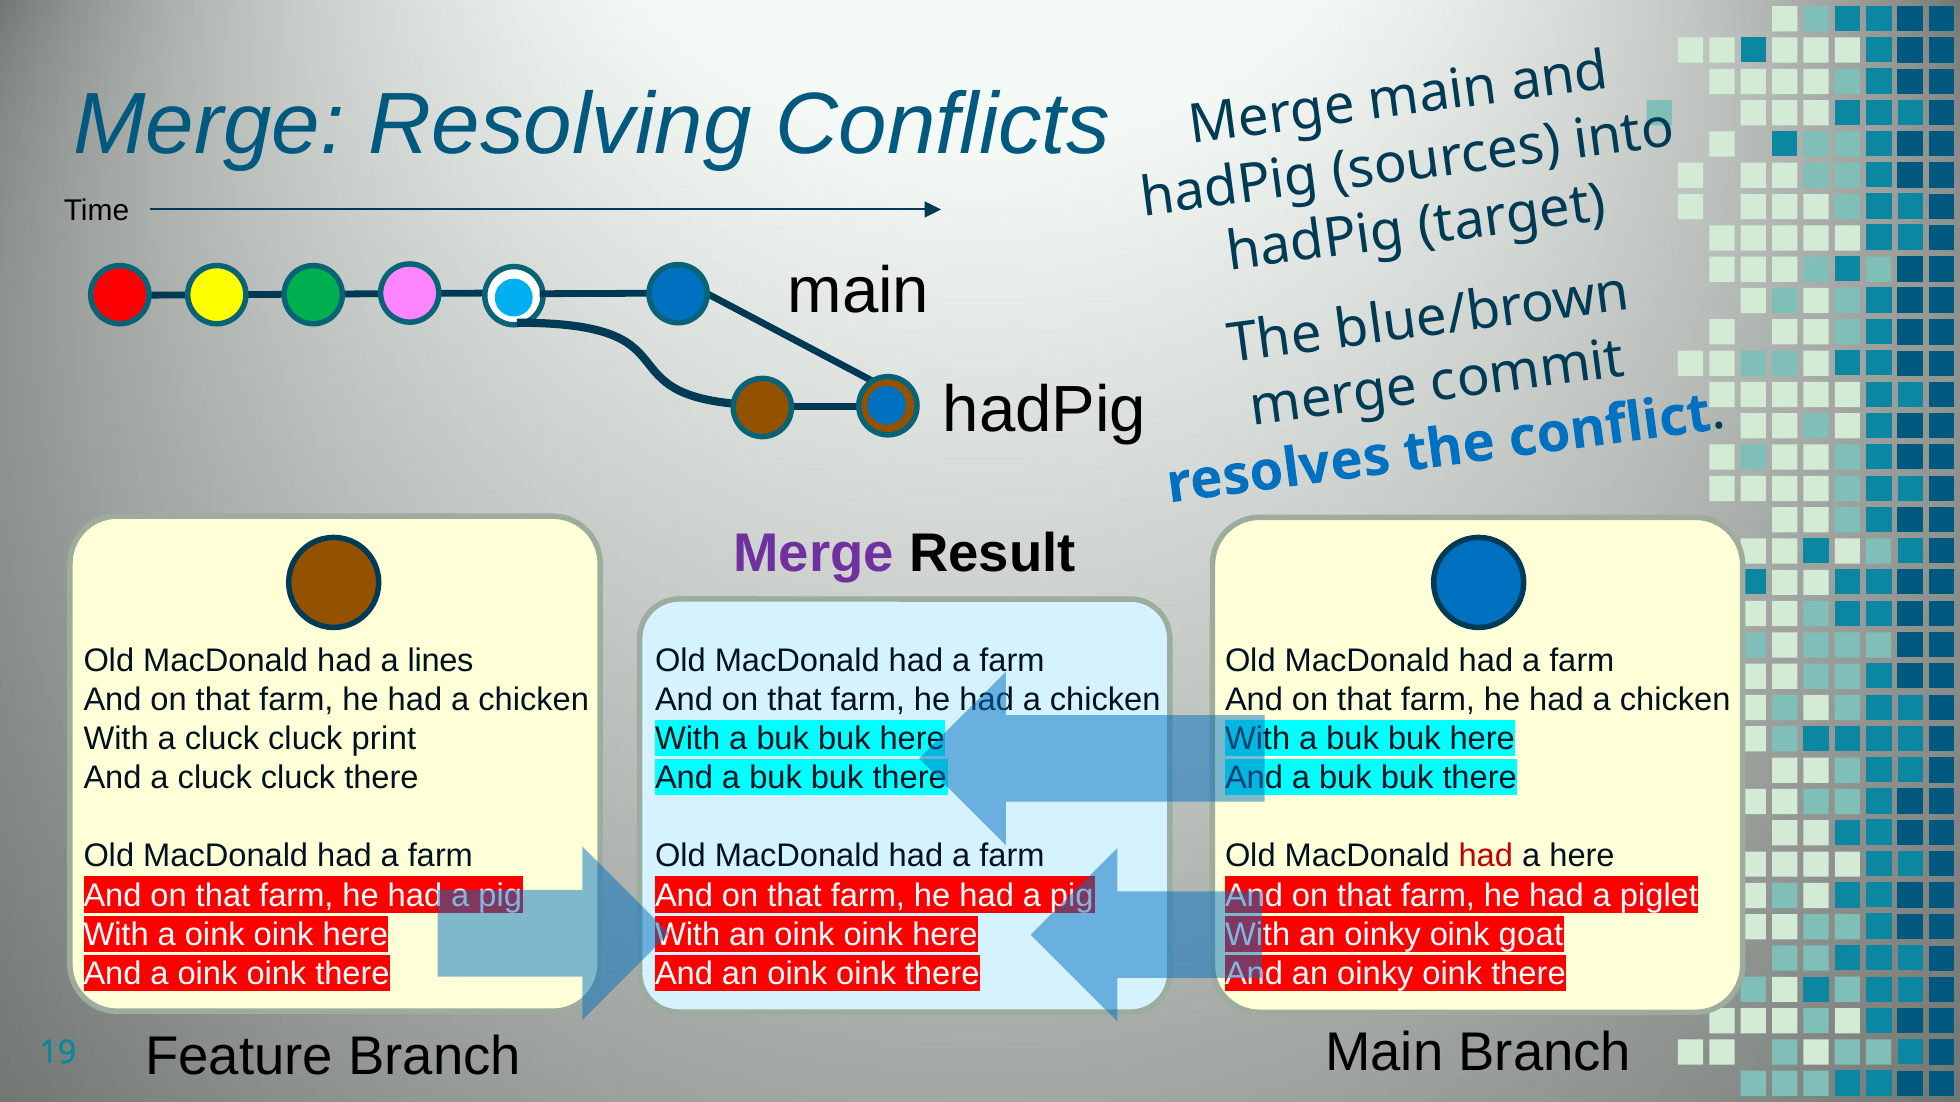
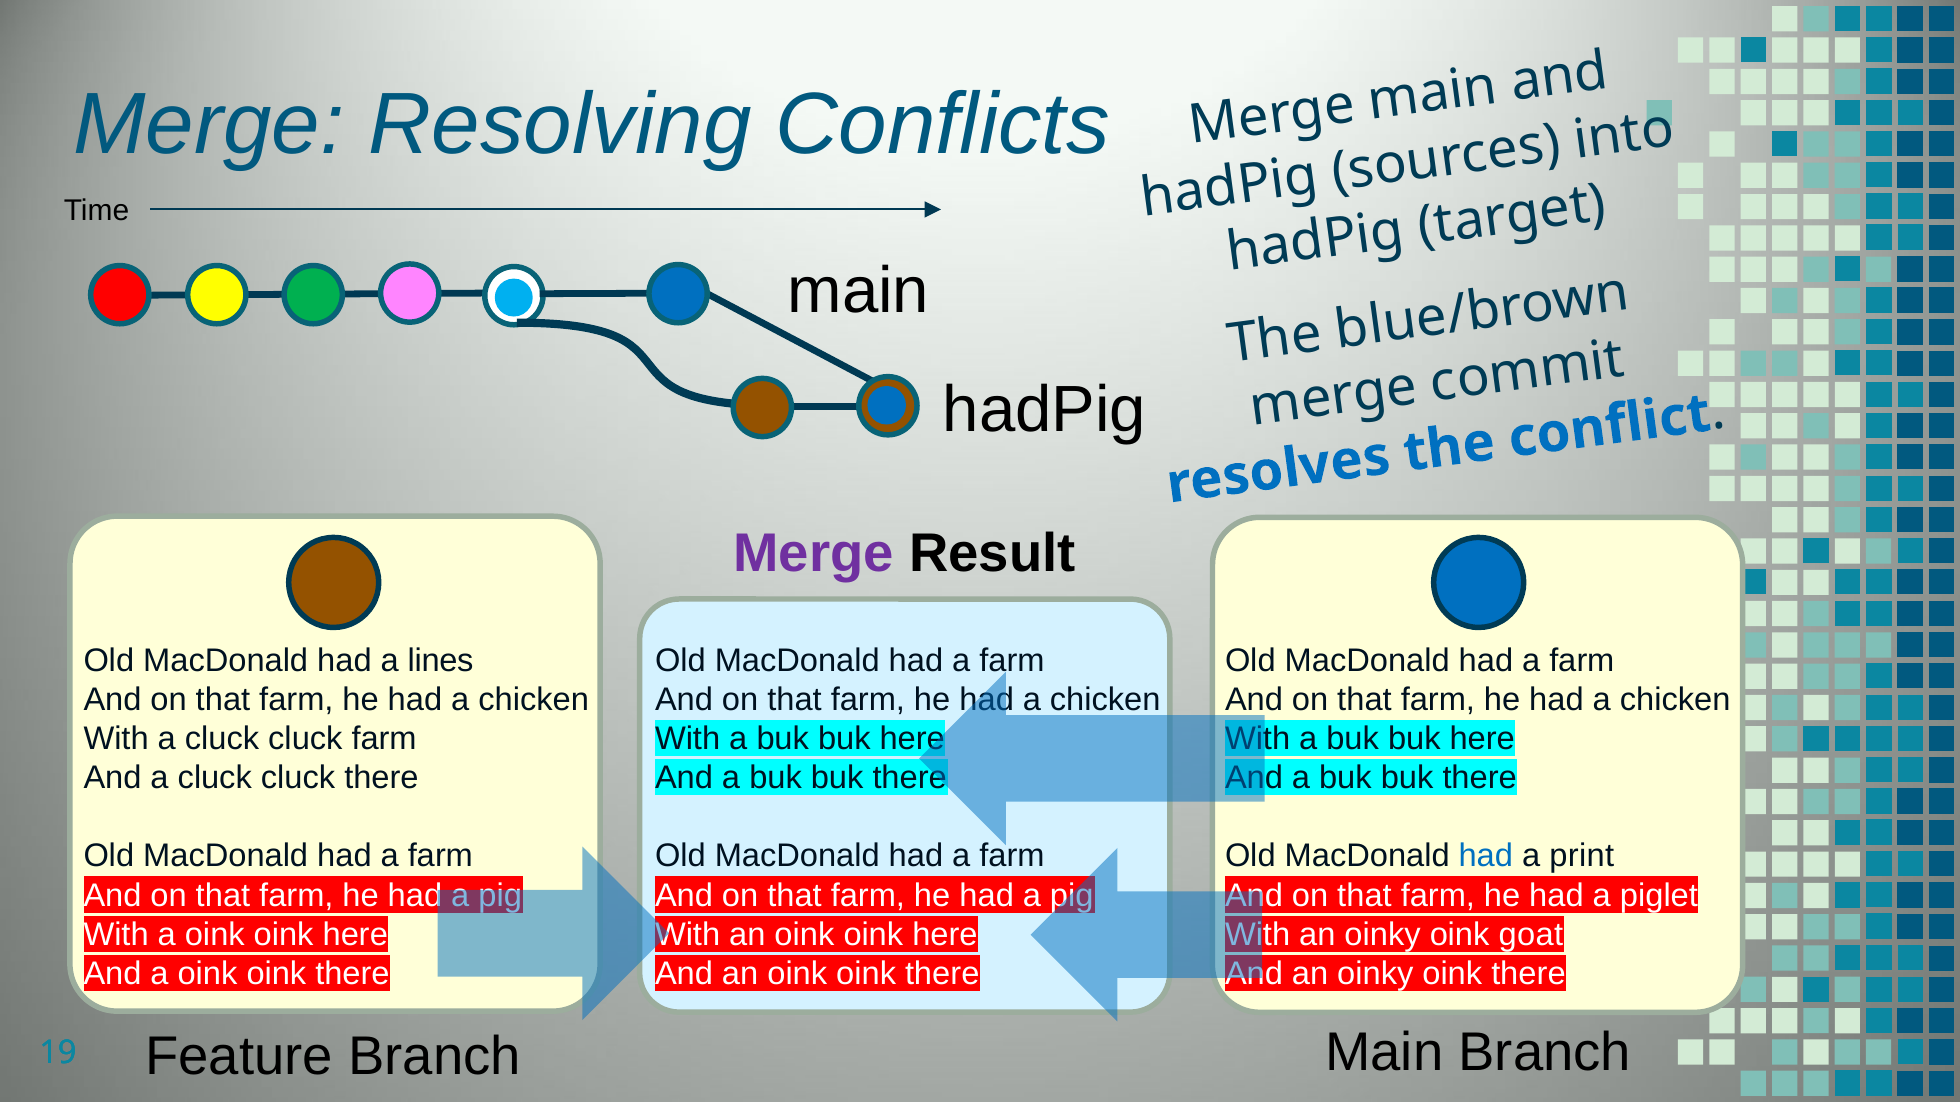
cluck print: print -> farm
had at (1486, 857) colour: red -> blue
a here: here -> print
